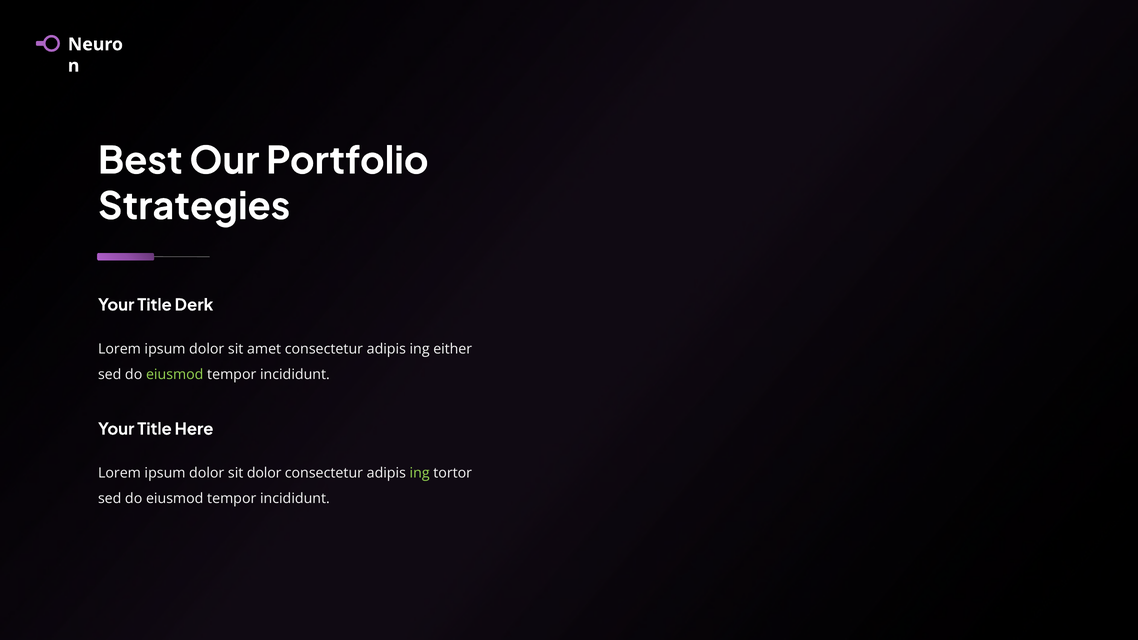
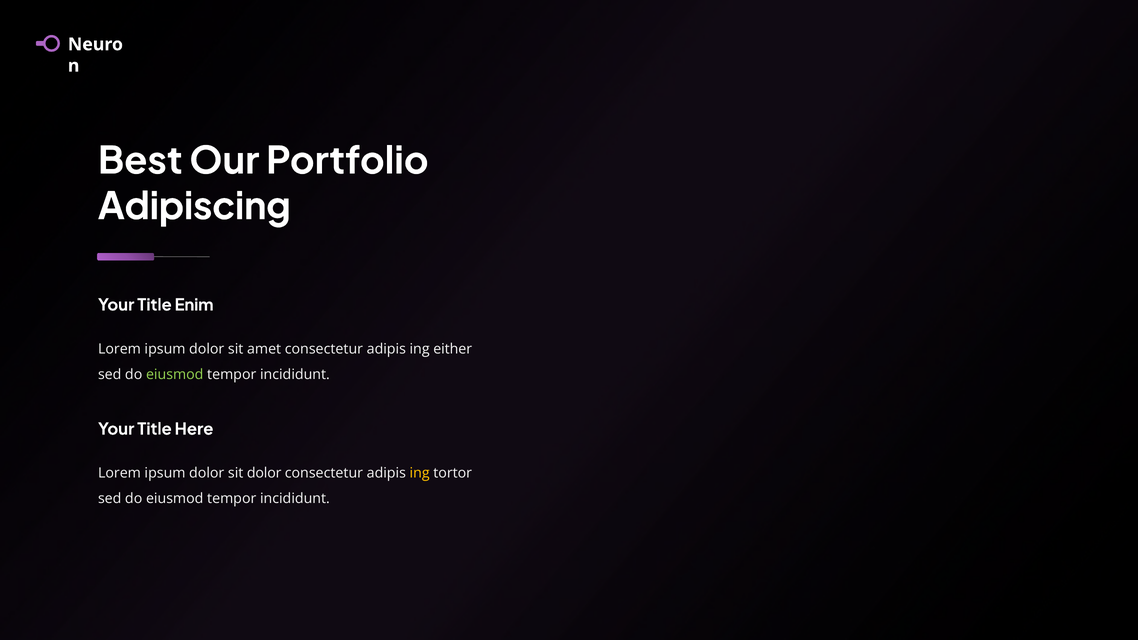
Strategies: Strategies -> Adipiscing
Derk: Derk -> Enim
ing at (420, 473) colour: light green -> yellow
